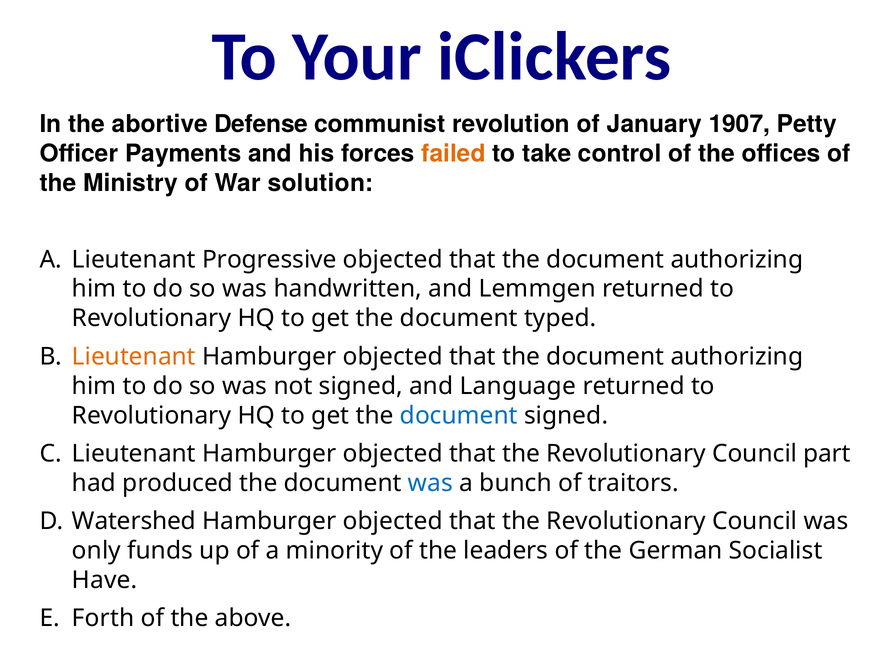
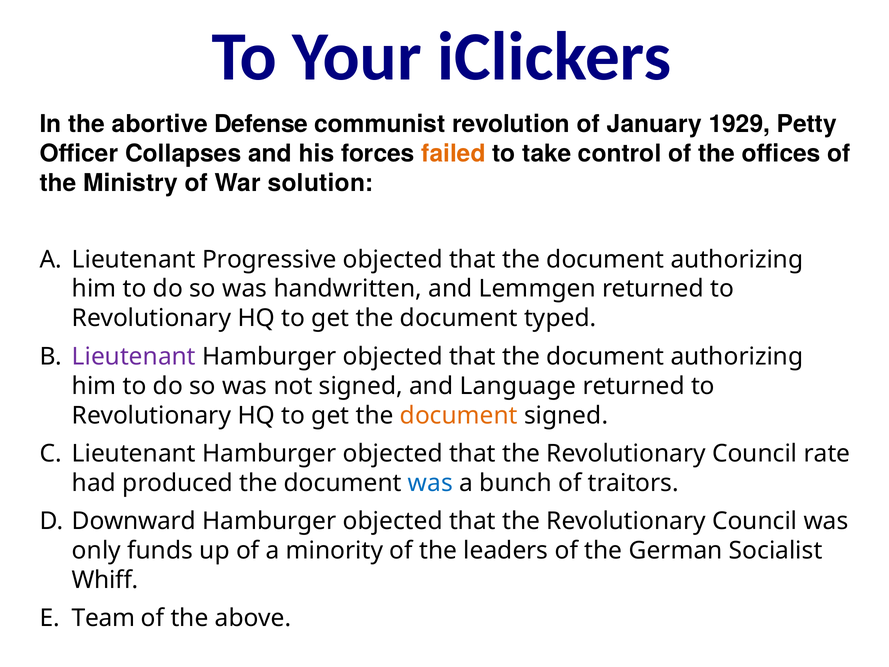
1907: 1907 -> 1929
Payments: Payments -> Collapses
Lieutenant at (134, 356) colour: orange -> purple
document at (459, 415) colour: blue -> orange
part: part -> rate
Watershed: Watershed -> Downward
Have: Have -> Whiff
Forth: Forth -> Team
